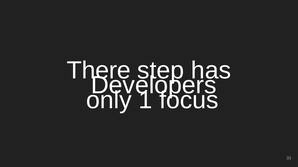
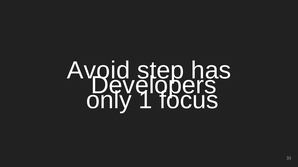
There: There -> Avoid
